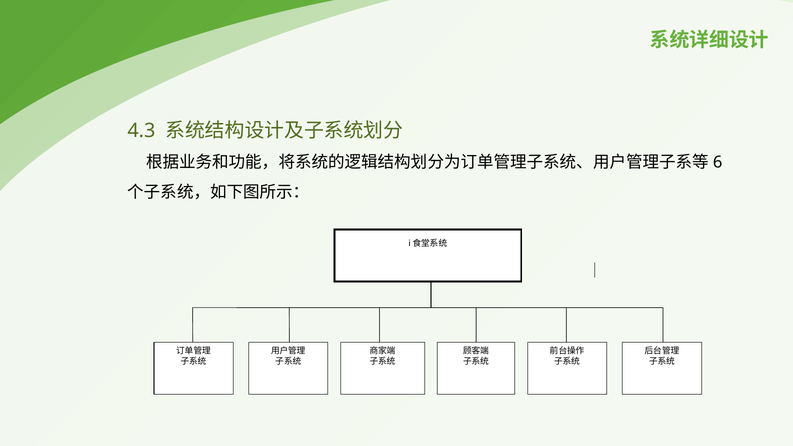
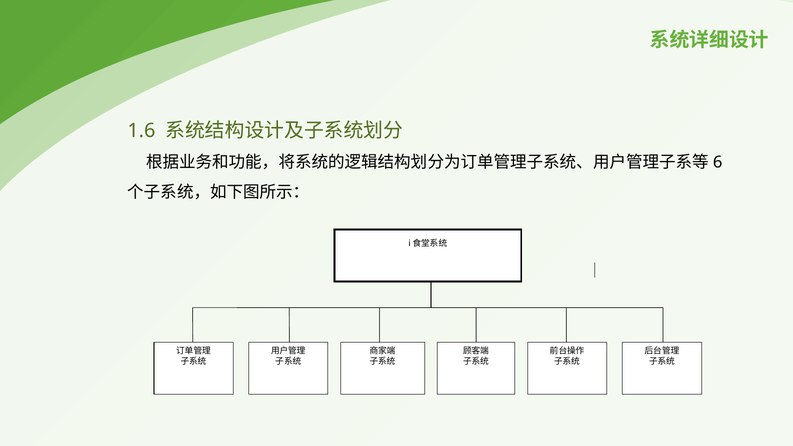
4.3: 4.3 -> 1.6
